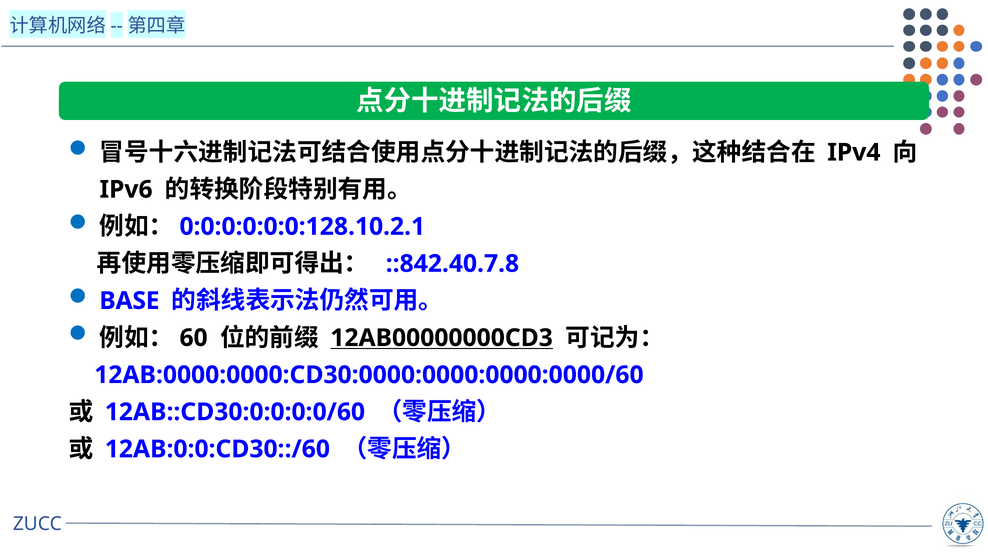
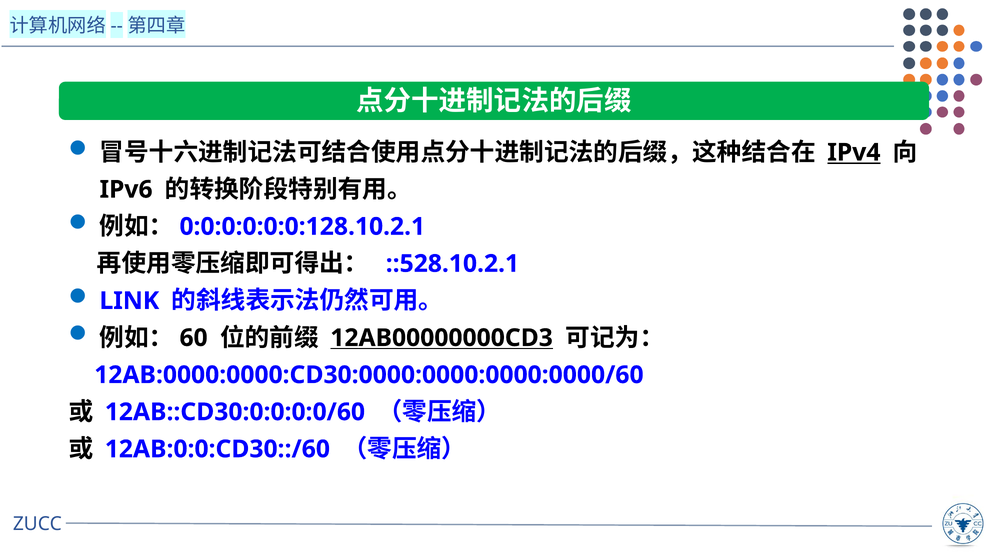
IPv4 underline: none -> present
::842.40.7.8: ::842.40.7.8 -> ::528.10.2.1
BASE: BASE -> LINK
